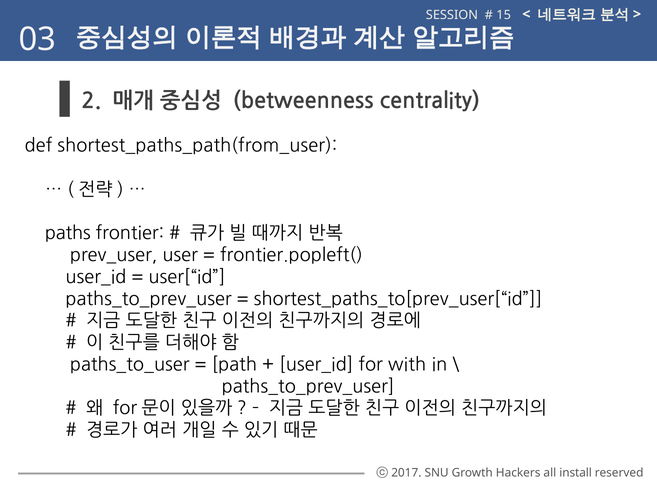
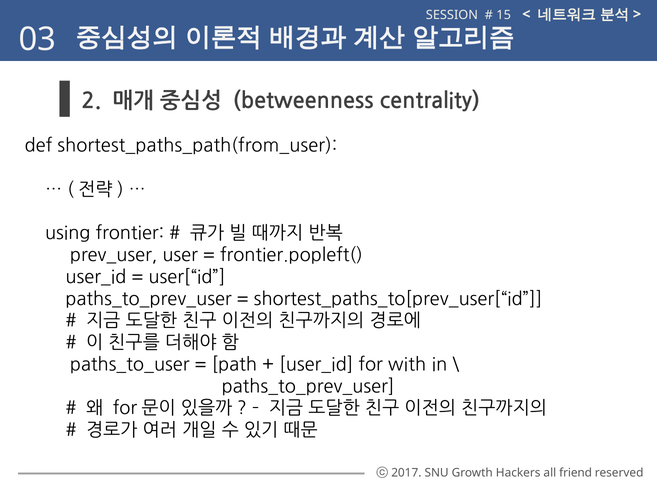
paths: paths -> using
install: install -> friend
